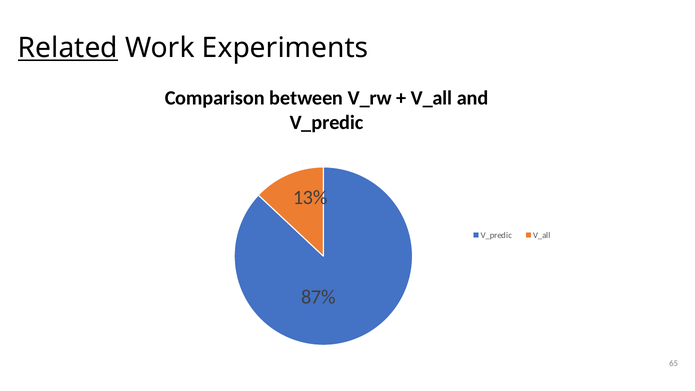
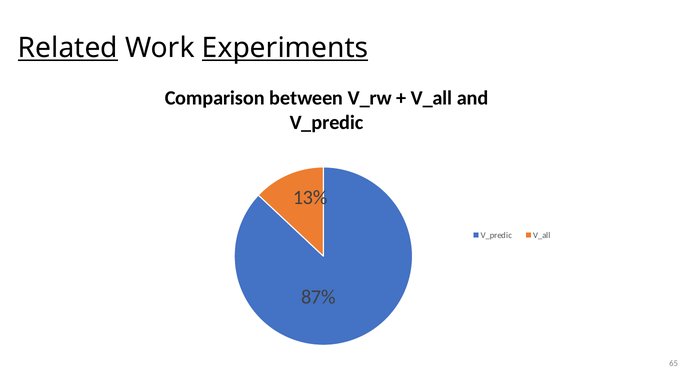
Experiments underline: none -> present
